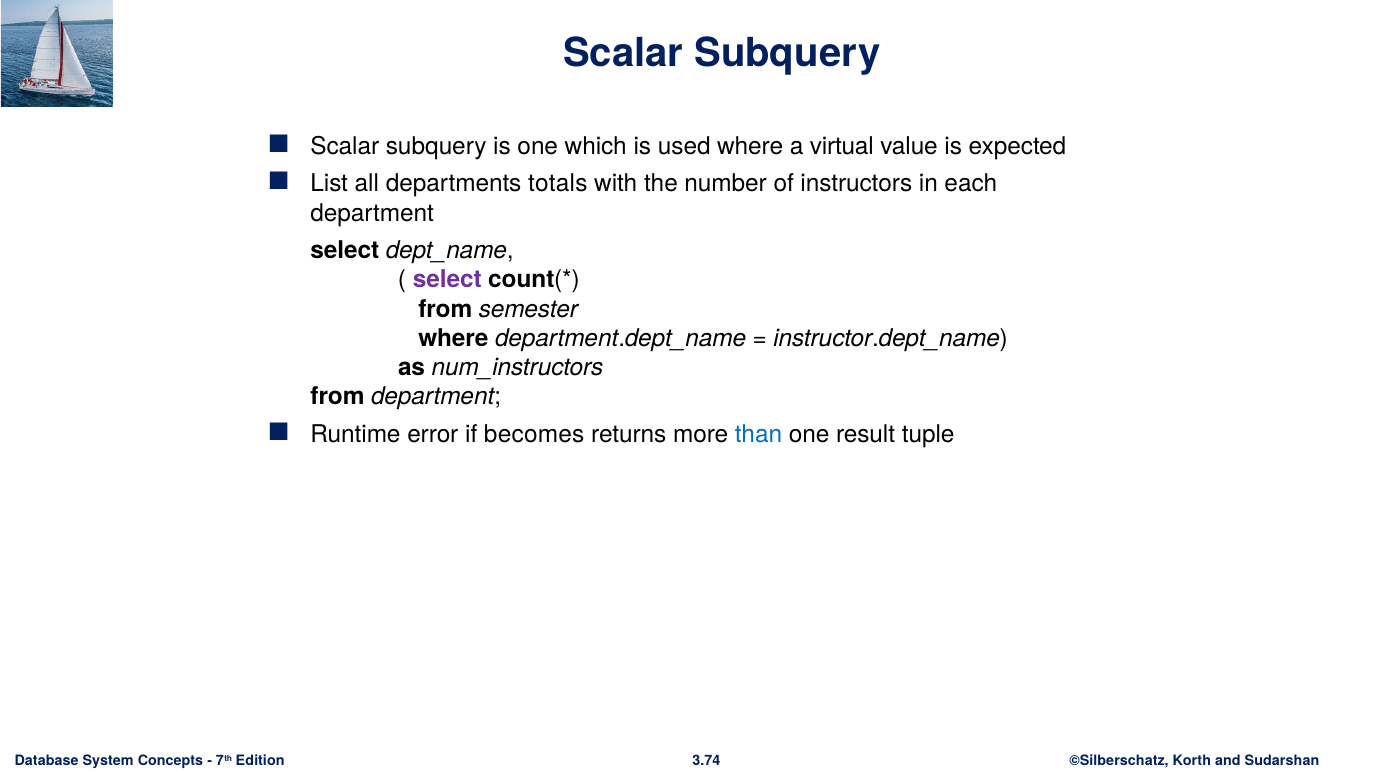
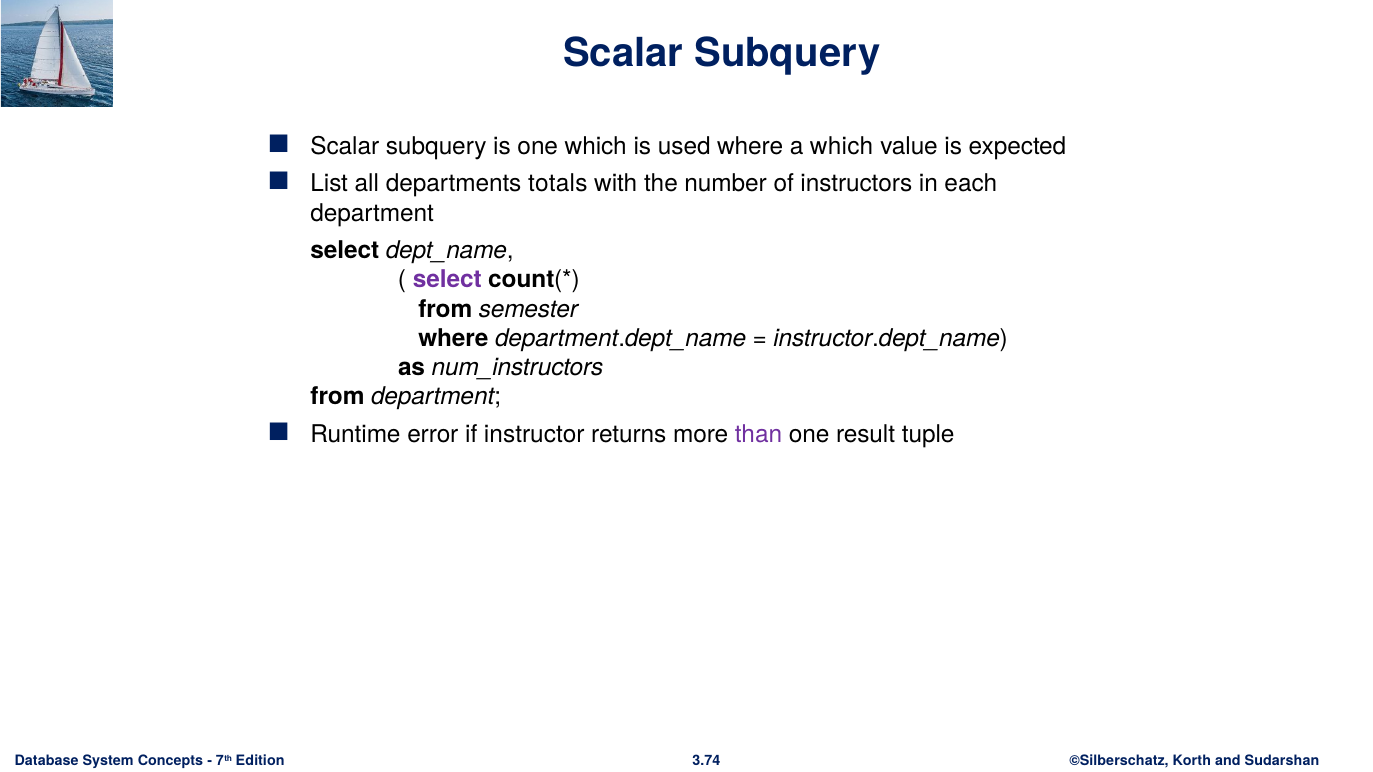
a virtual: virtual -> which
becomes: becomes -> instructor
than colour: blue -> purple
